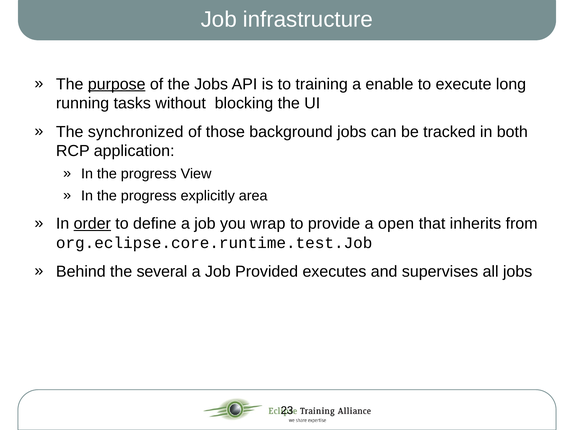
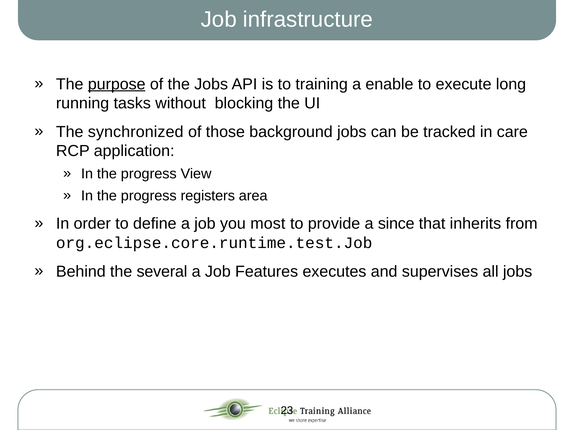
both: both -> care
explicitly: explicitly -> registers
order underline: present -> none
wrap: wrap -> most
open: open -> since
Provided: Provided -> Features
